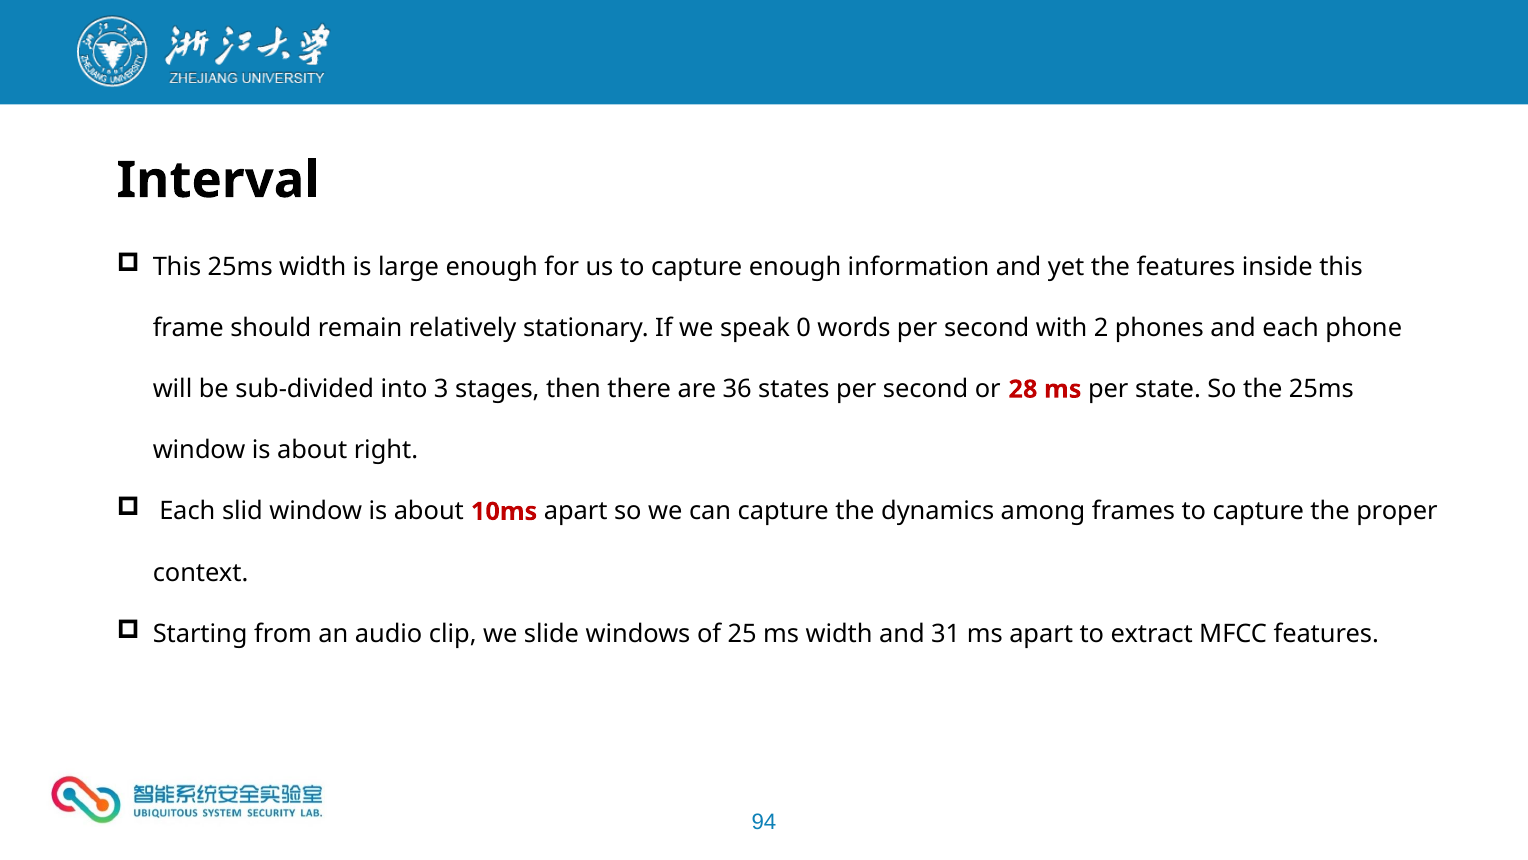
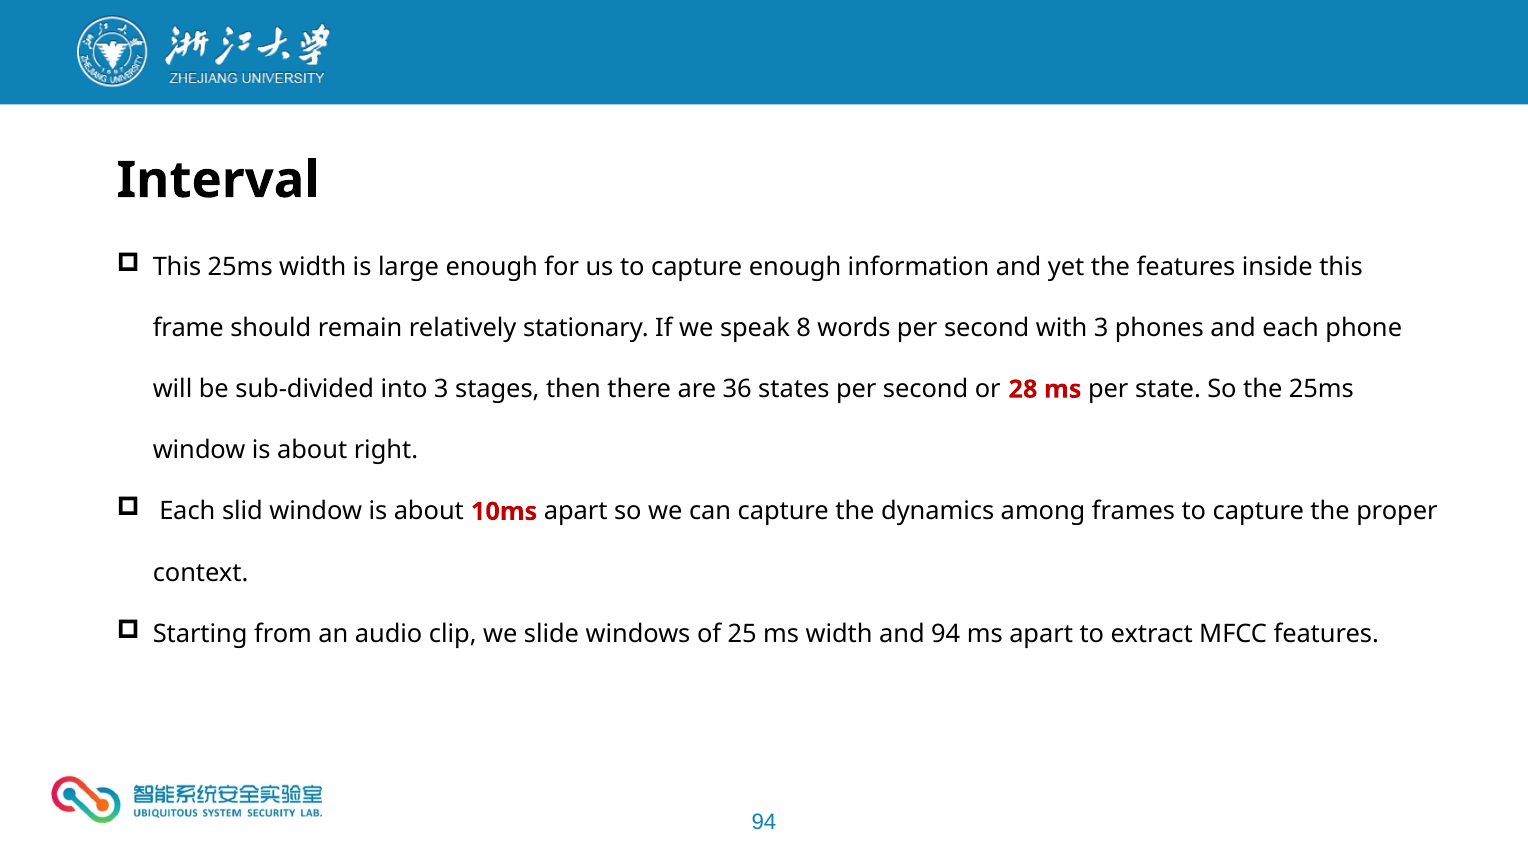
0: 0 -> 8
with 2: 2 -> 3
and 31: 31 -> 94
